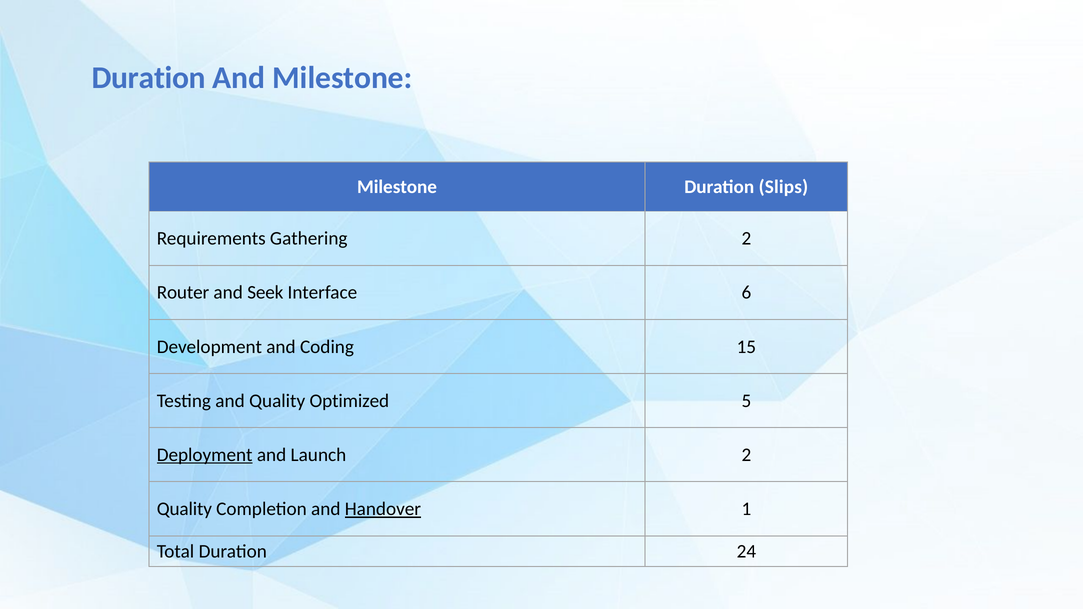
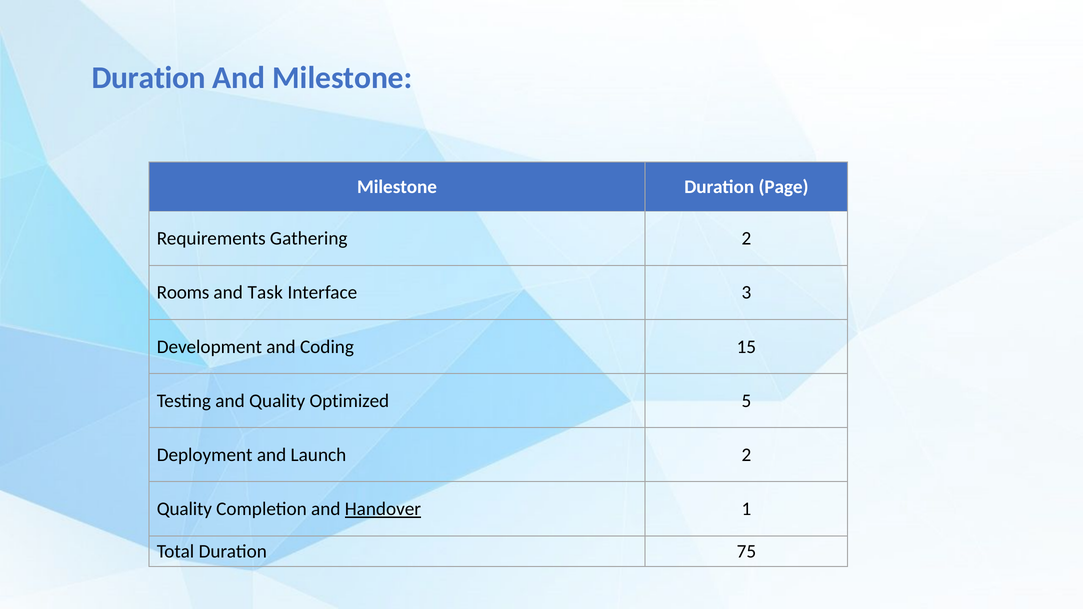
Slips: Slips -> Page
Router: Router -> Rooms
Seek: Seek -> Task
6: 6 -> 3
Deployment underline: present -> none
24: 24 -> 75
